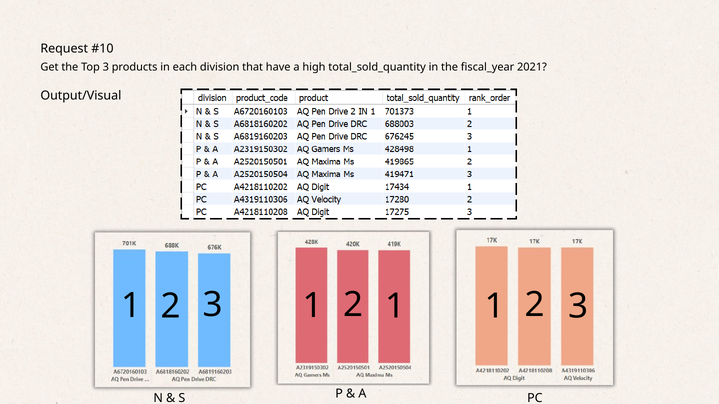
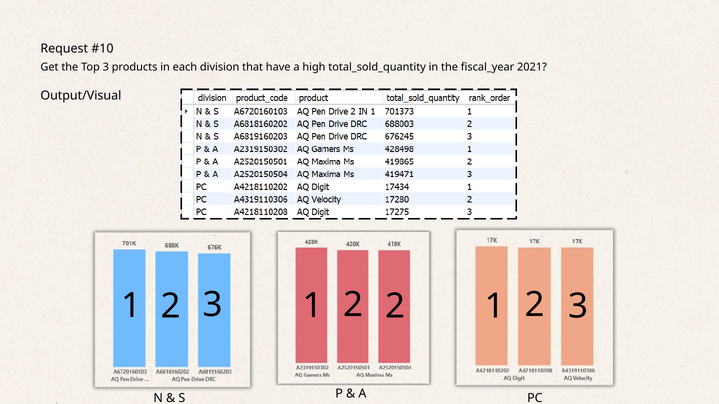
2 1: 1 -> 2
